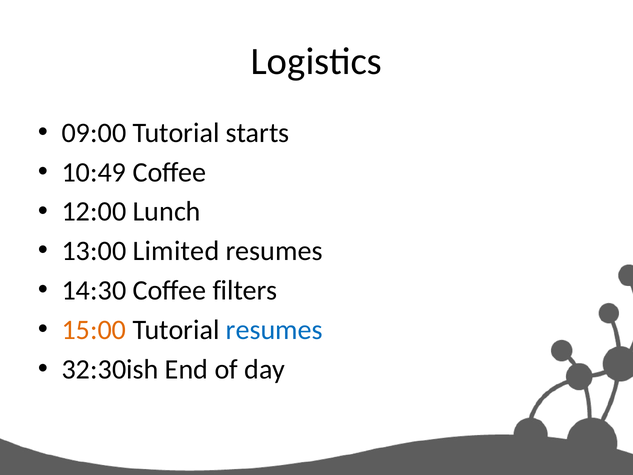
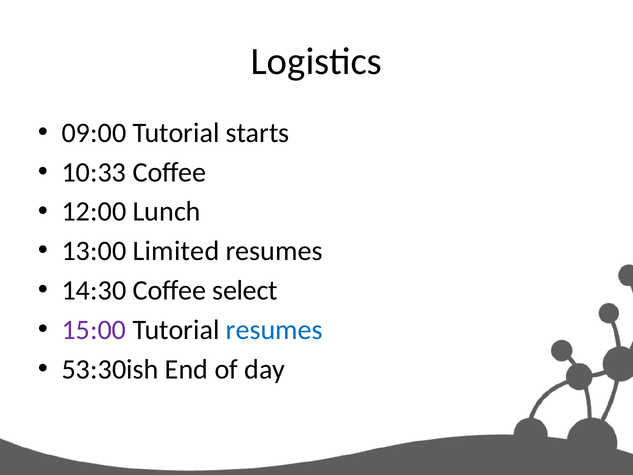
10:49: 10:49 -> 10:33
filters: filters -> select
15:00 colour: orange -> purple
32:30ish: 32:30ish -> 53:30ish
